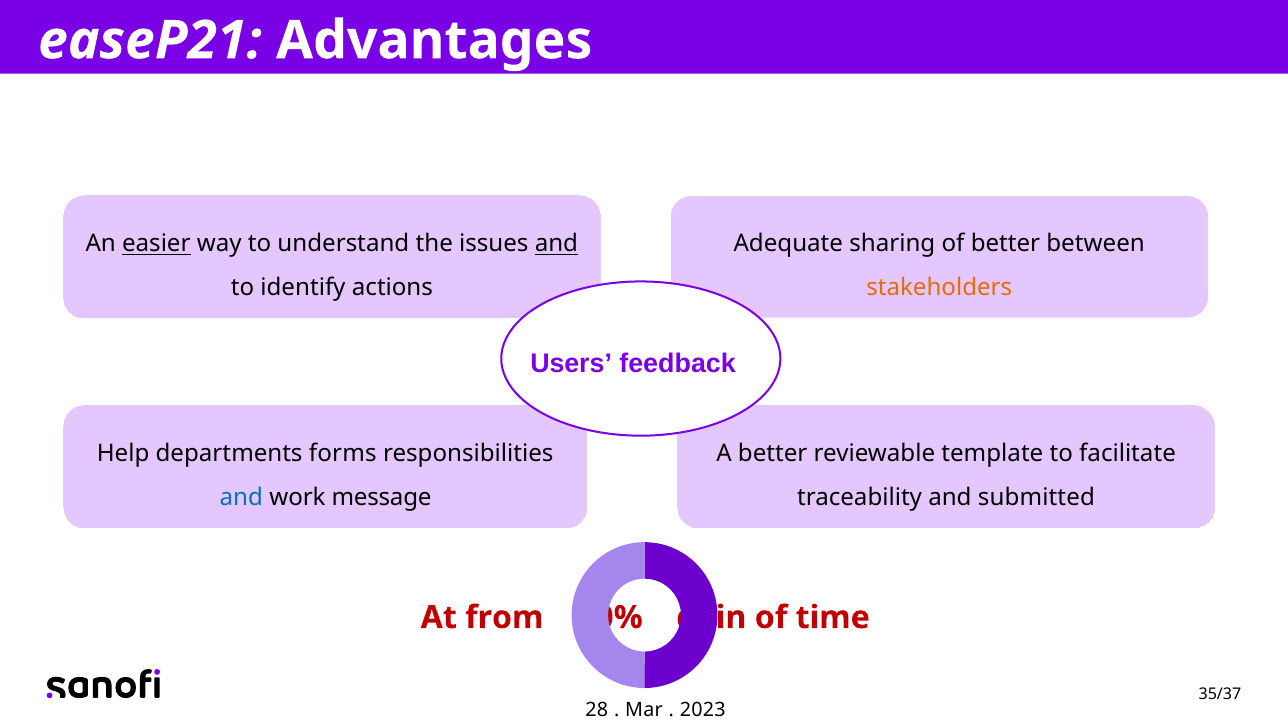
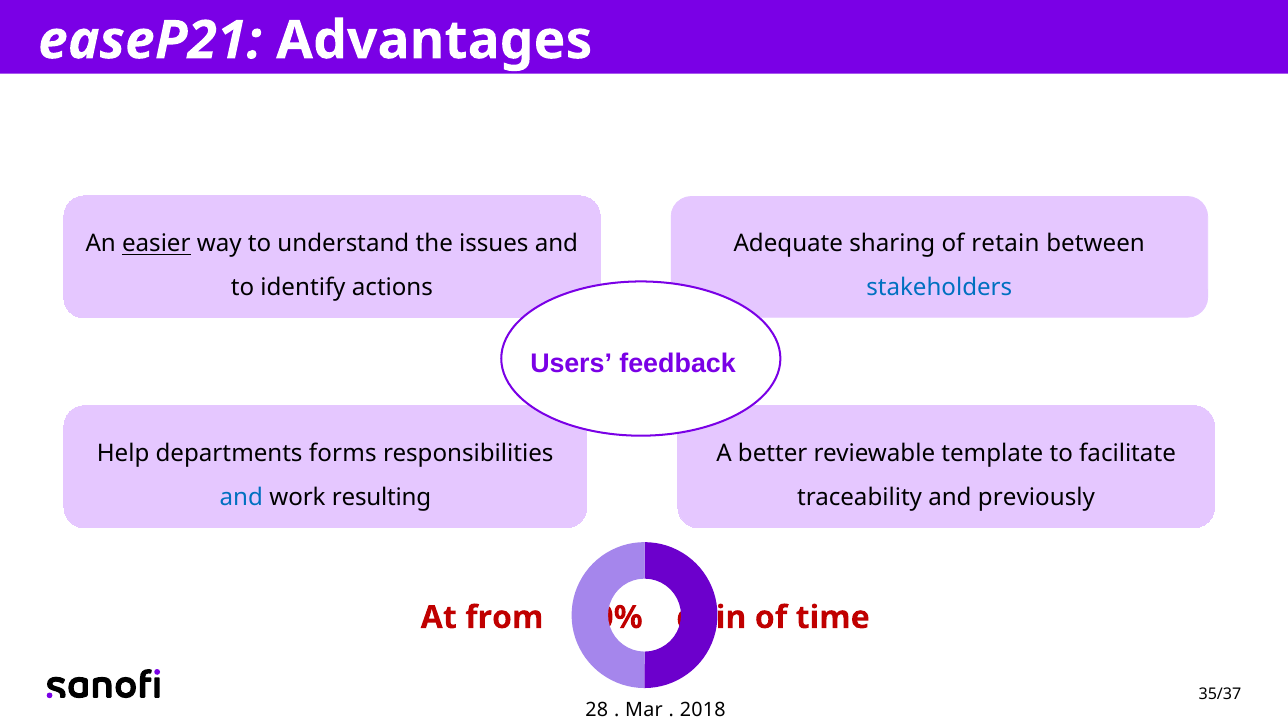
and at (556, 244) underline: present -> none
of better: better -> retain
stakeholders colour: orange -> blue
message: message -> resulting
submitted: submitted -> previously
2023: 2023 -> 2018
